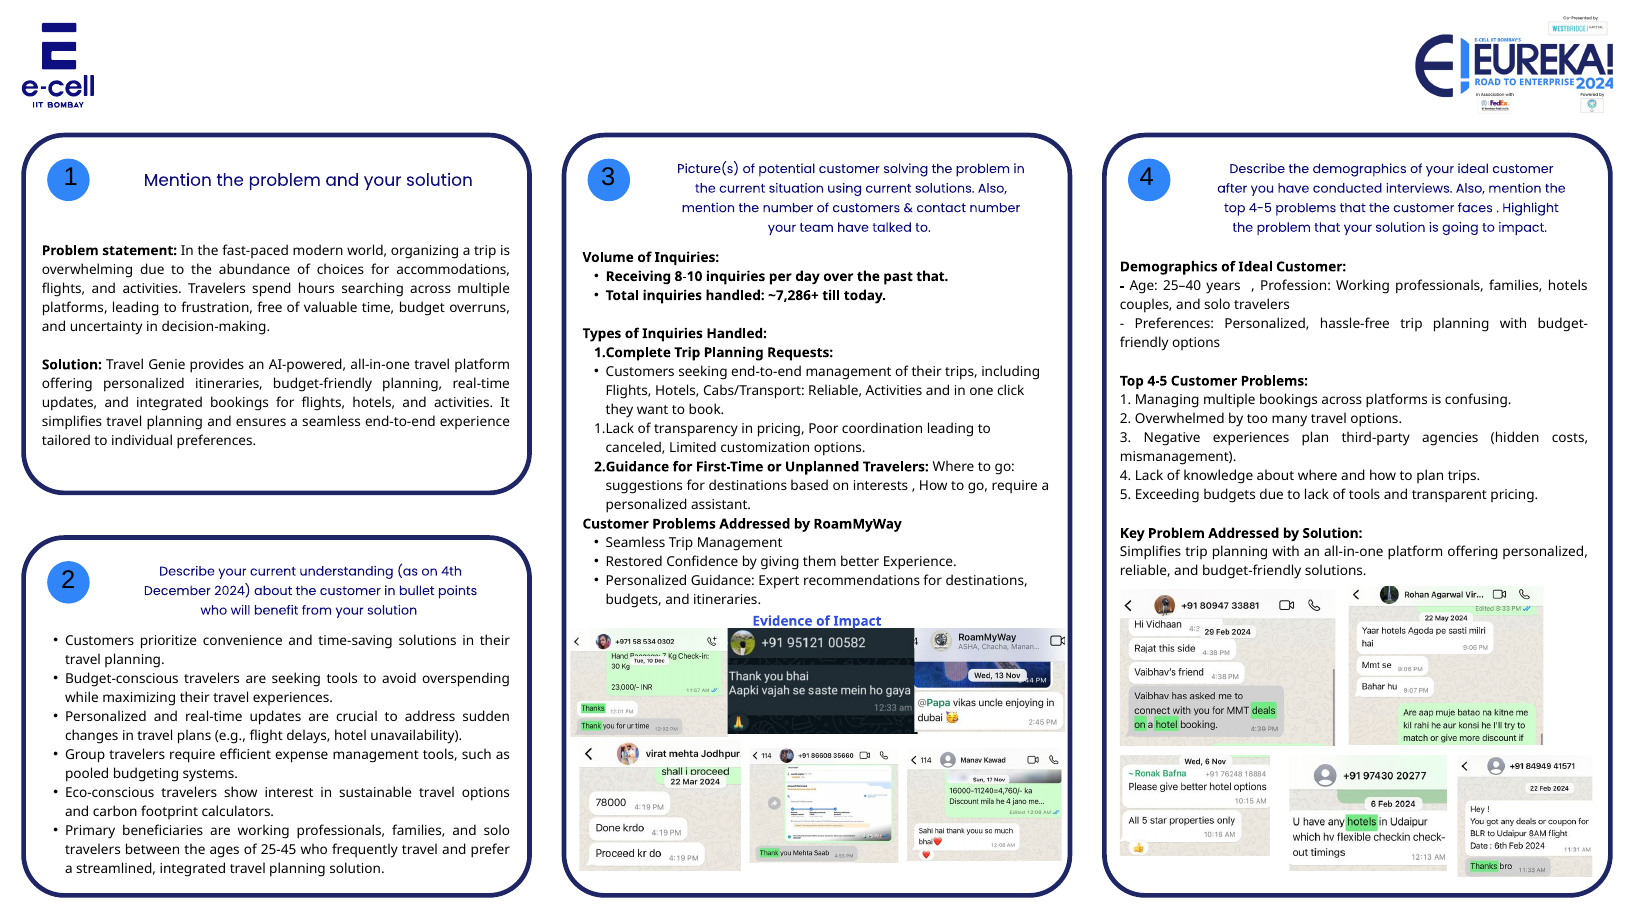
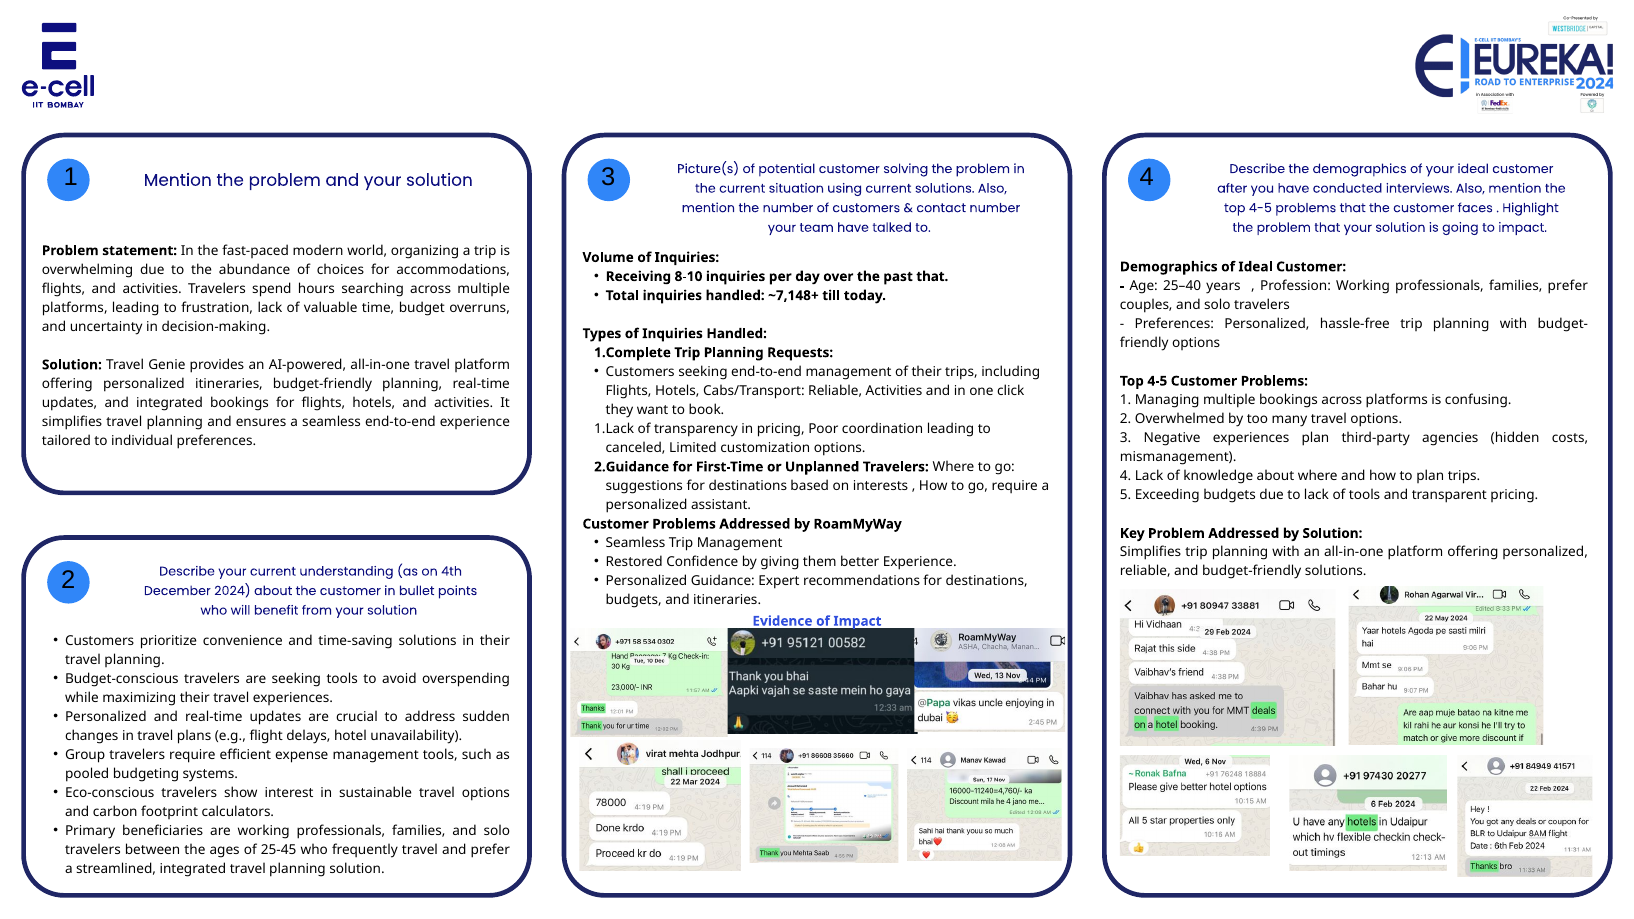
families hotels: hotels -> prefer
~7,286+: ~7,286+ -> ~7,148+
frustration free: free -> lack
